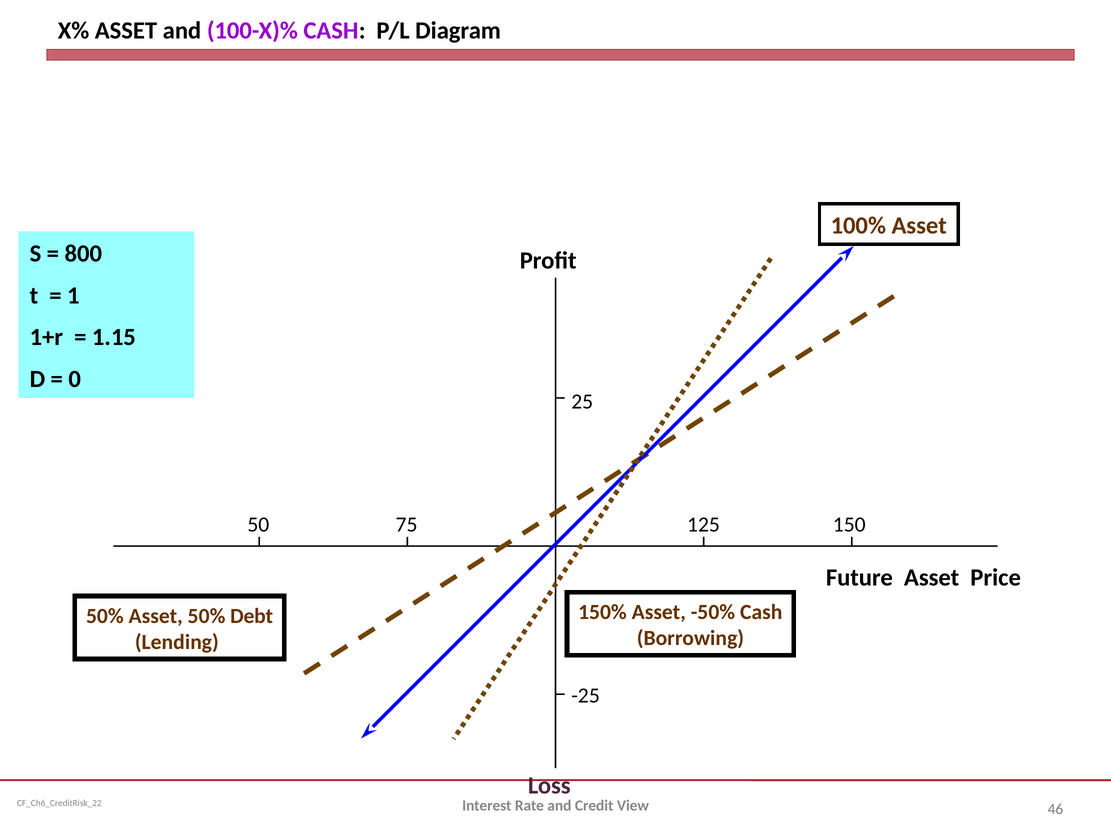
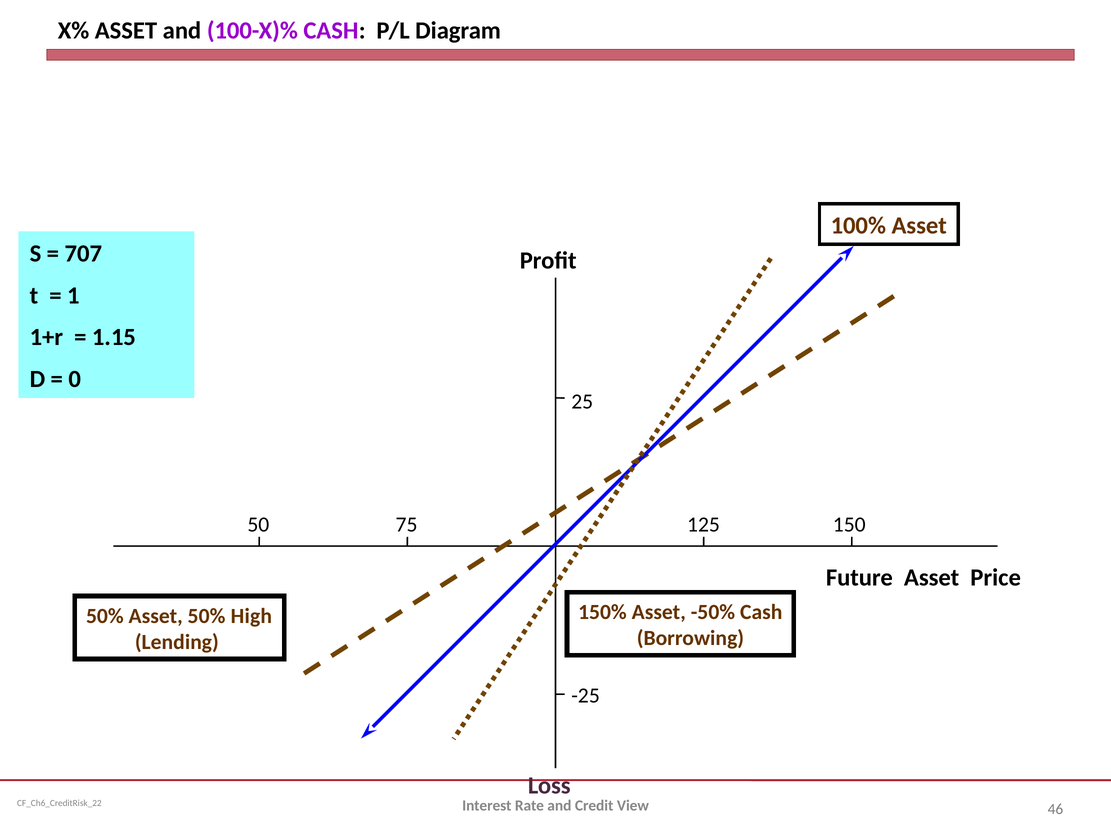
800: 800 -> 707
Debt: Debt -> High
